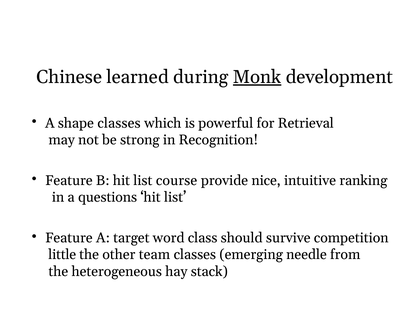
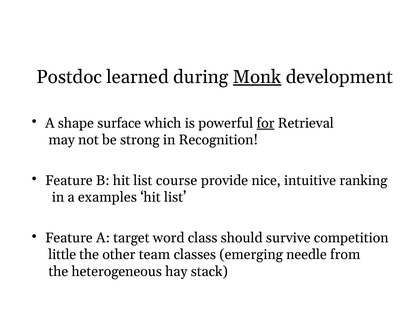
Chinese: Chinese -> Postdoc
shape classes: classes -> surface
for underline: none -> present
questions: questions -> examples
